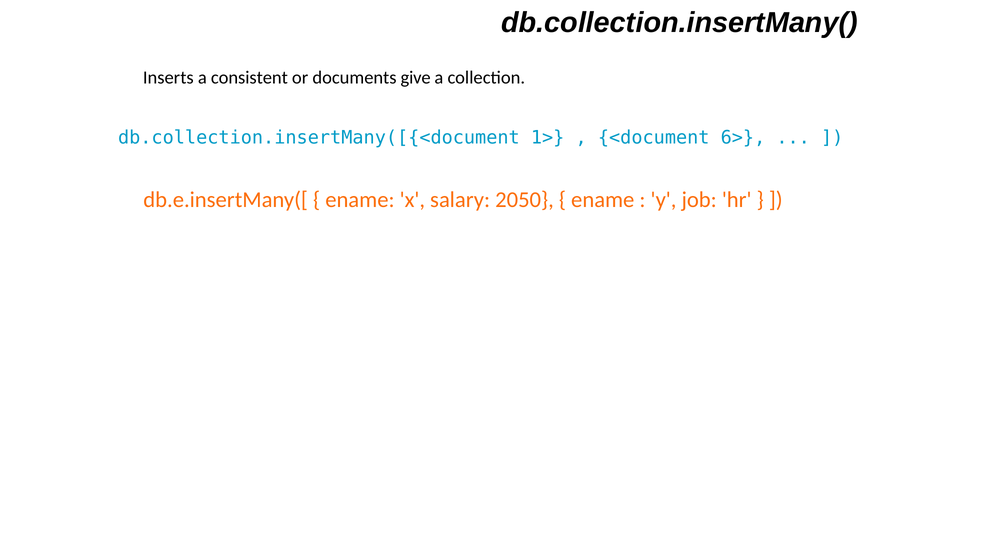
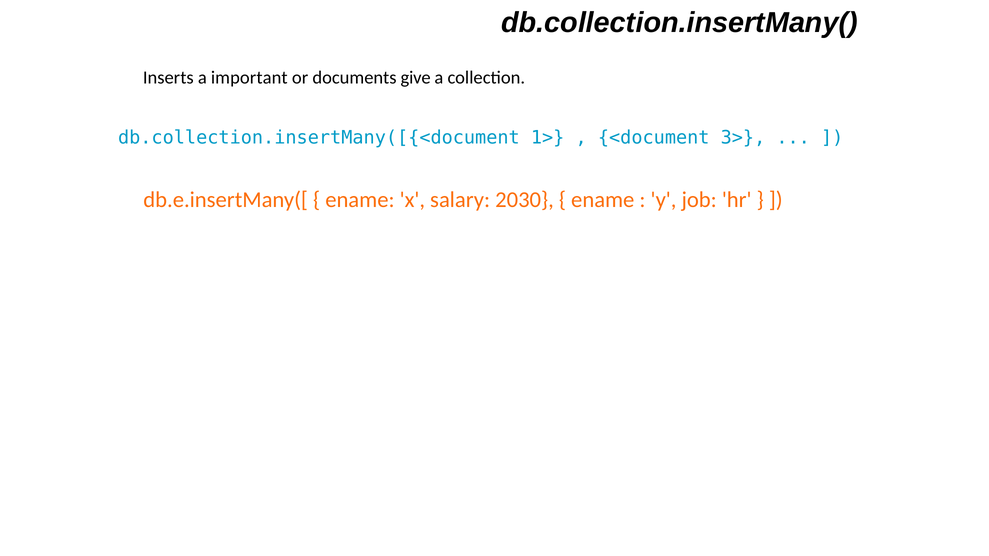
consistent: consistent -> important
6>: 6> -> 3>
2050: 2050 -> 2030
